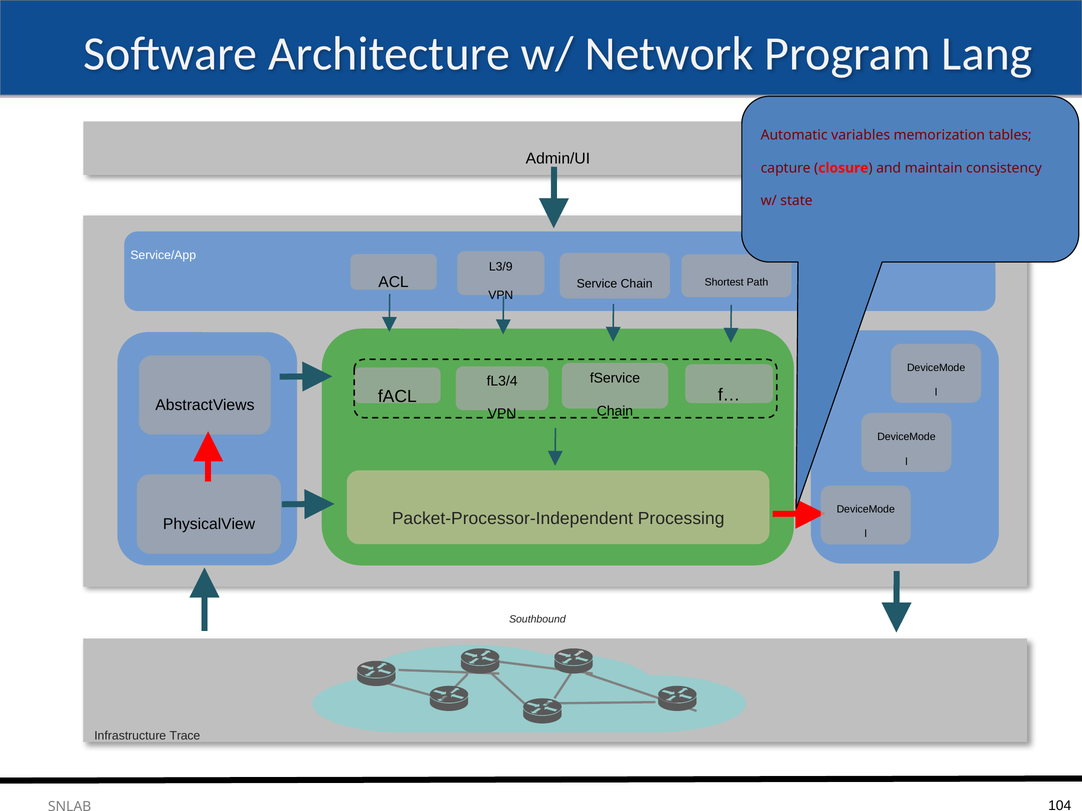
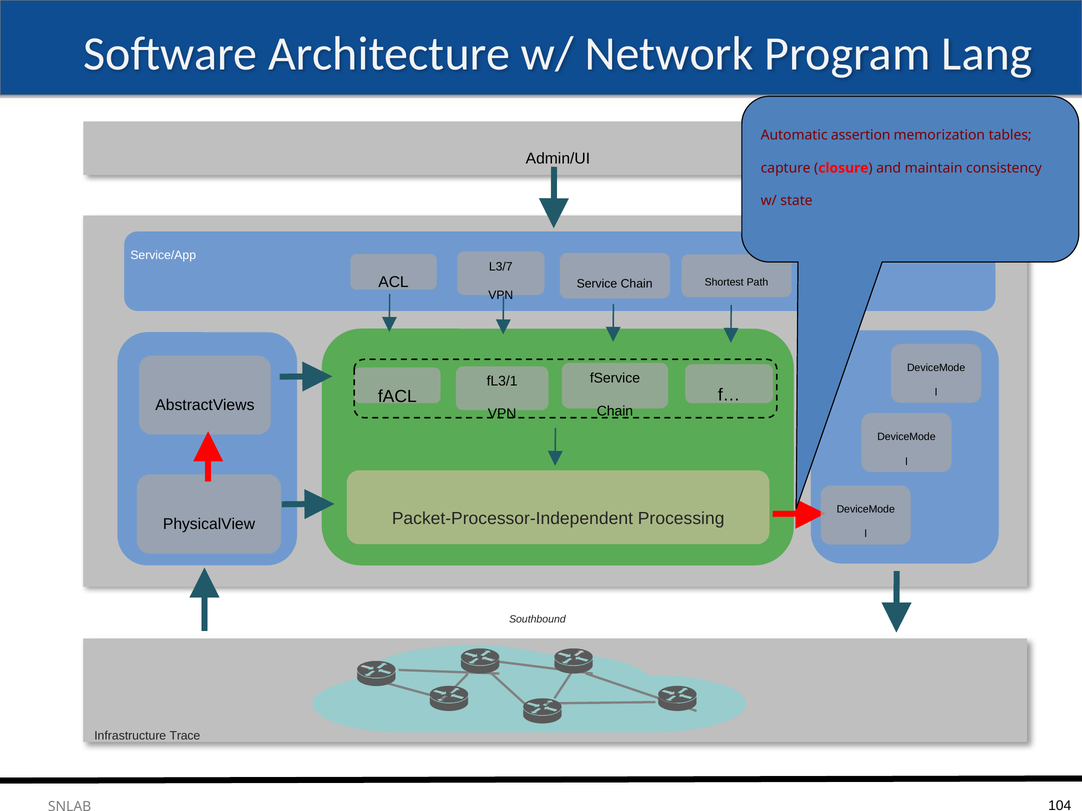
variables: variables -> assertion
L3/9: L3/9 -> L3/7
fL3/4: fL3/4 -> fL3/1
